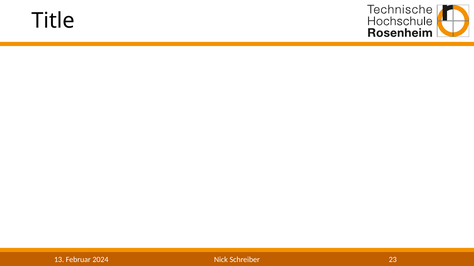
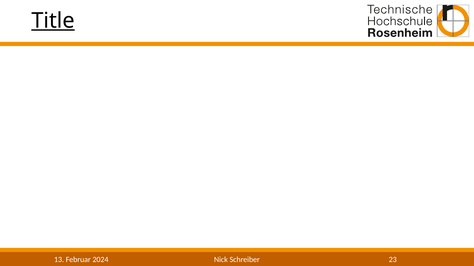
Title underline: none -> present
